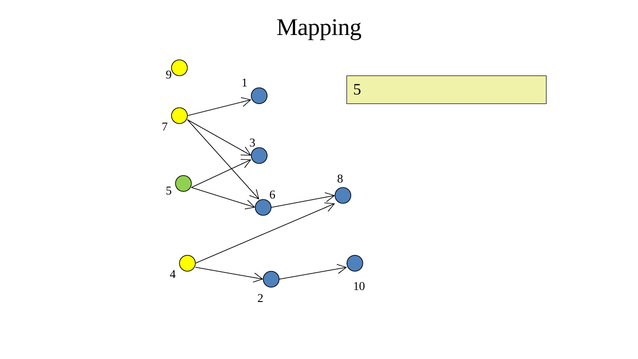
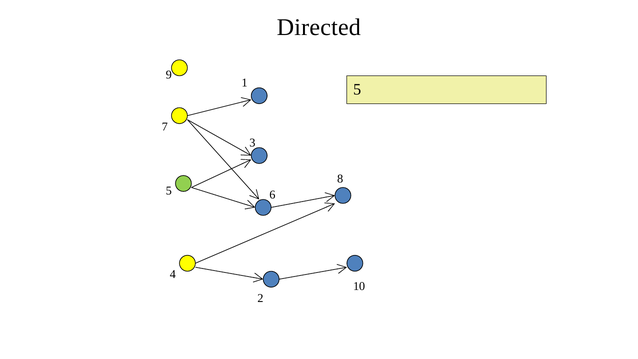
Mapping: Mapping -> Directed
